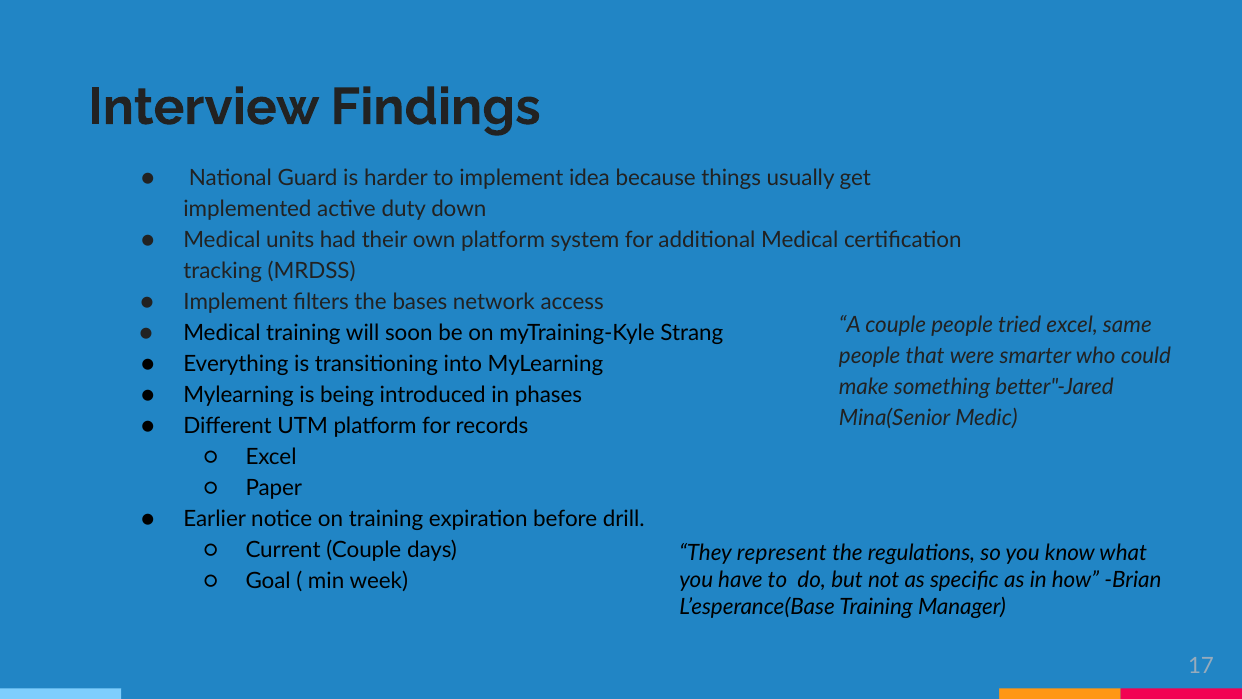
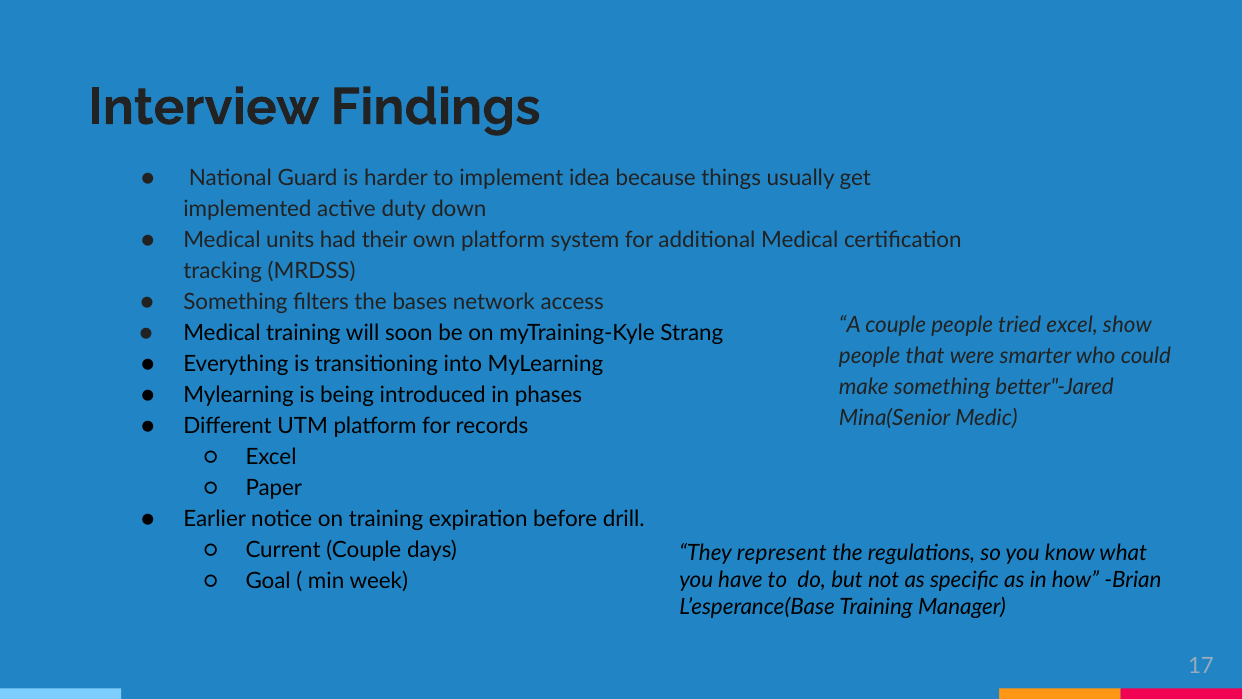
Implement at (236, 302): Implement -> Something
same: same -> show
